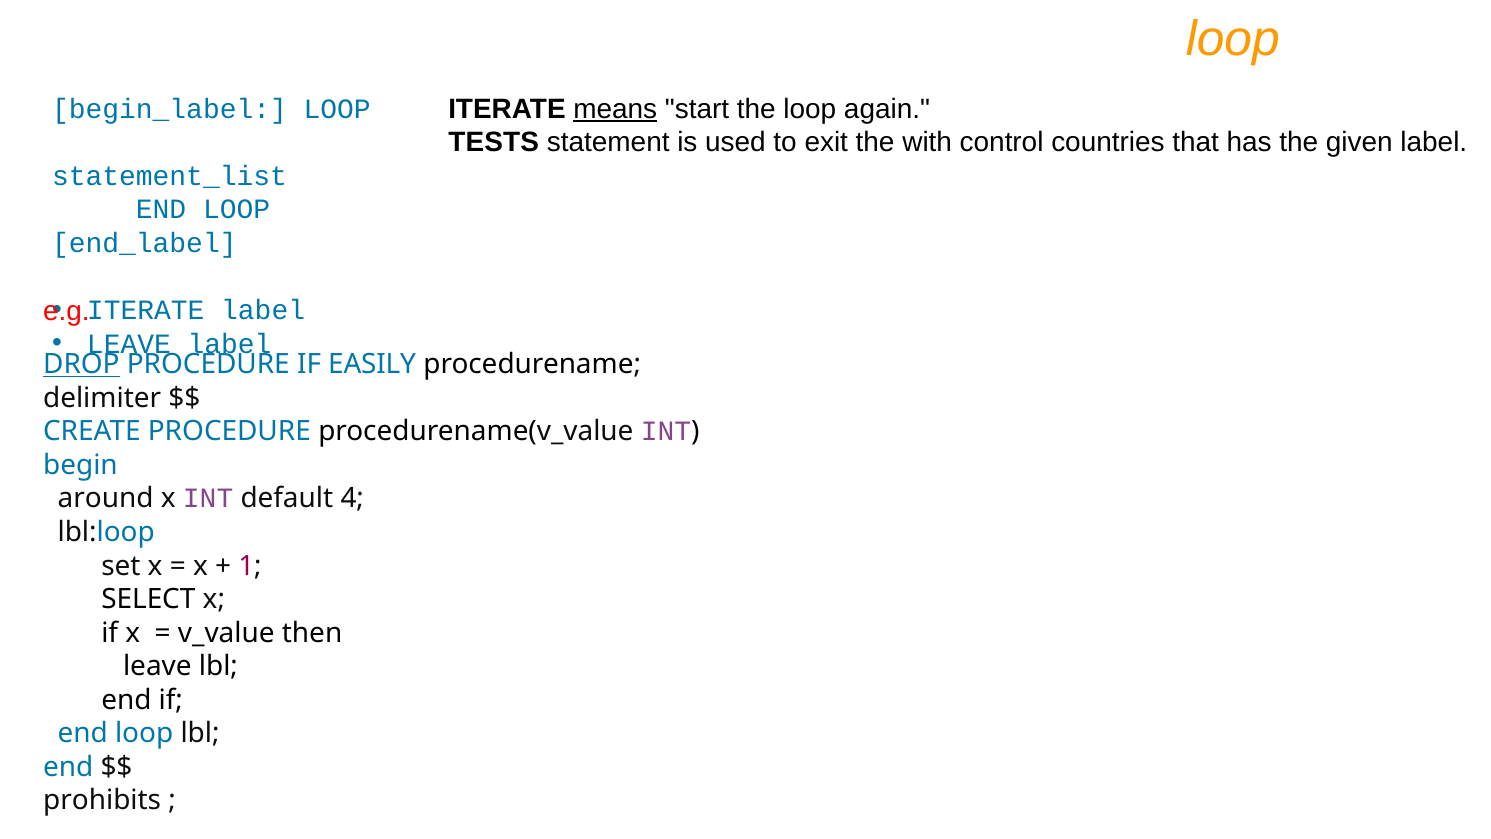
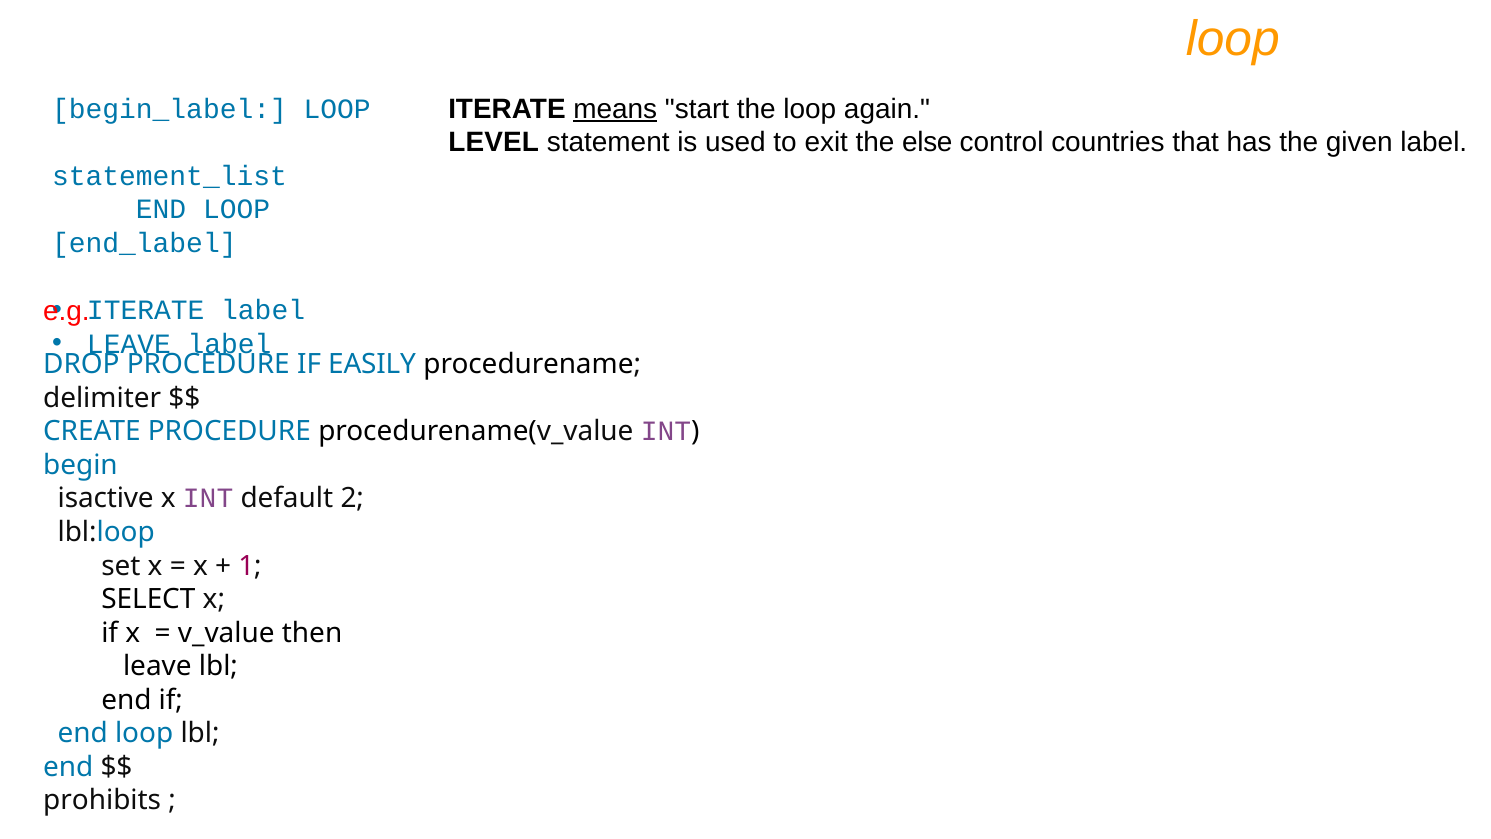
TESTS: TESTS -> LEVEL
with: with -> else
DROP underline: present -> none
around: around -> isactive
4: 4 -> 2
